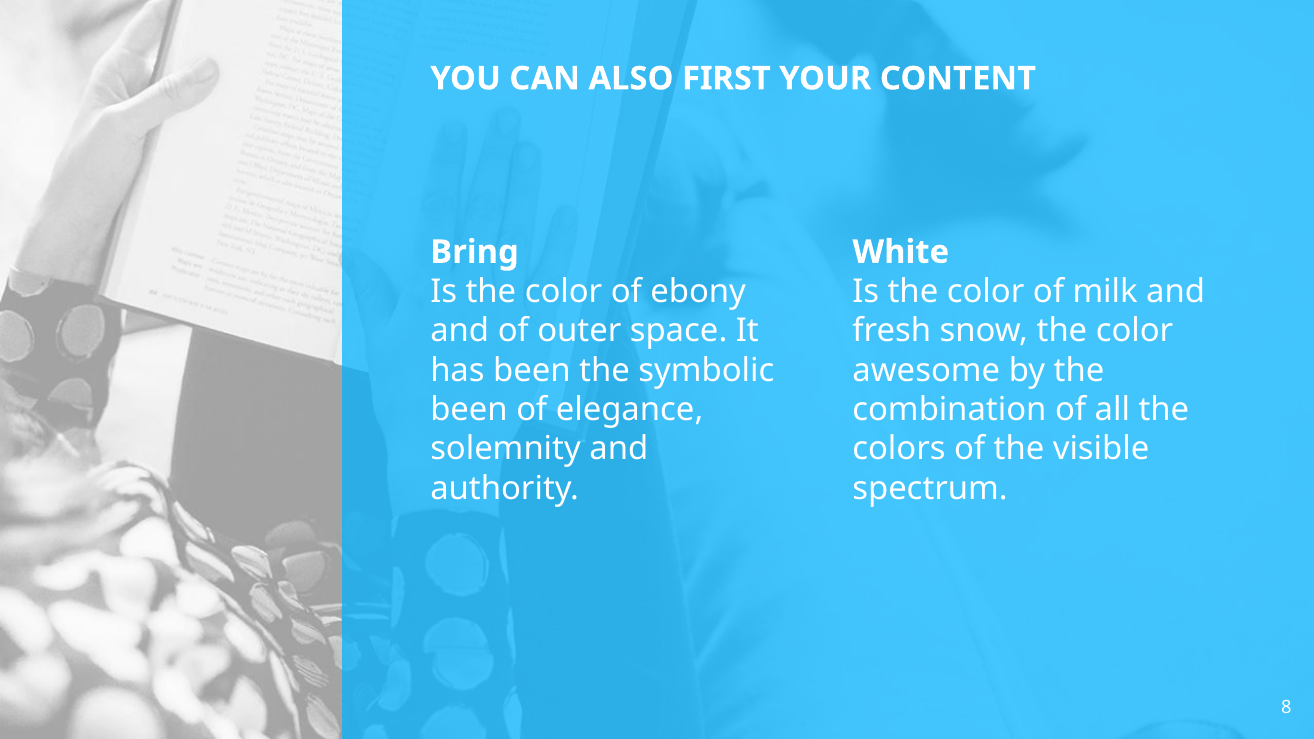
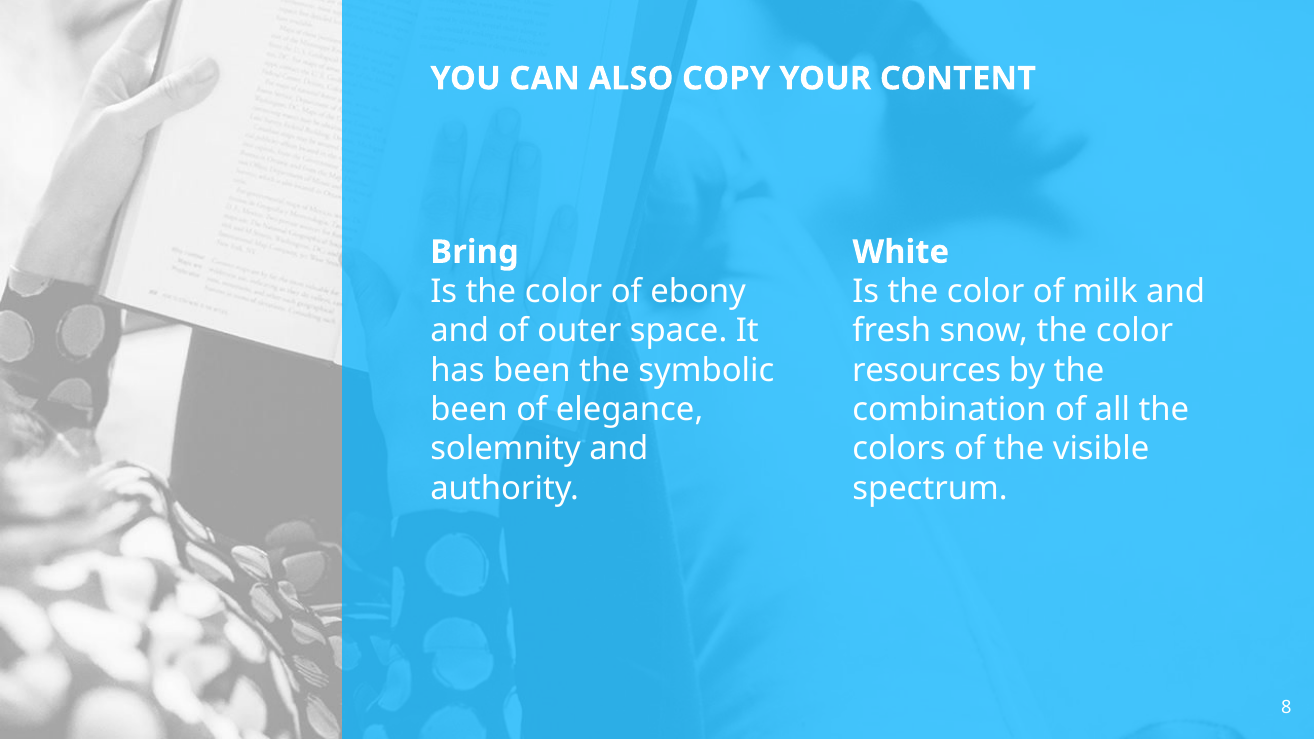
FIRST: FIRST -> COPY
awesome: awesome -> resources
